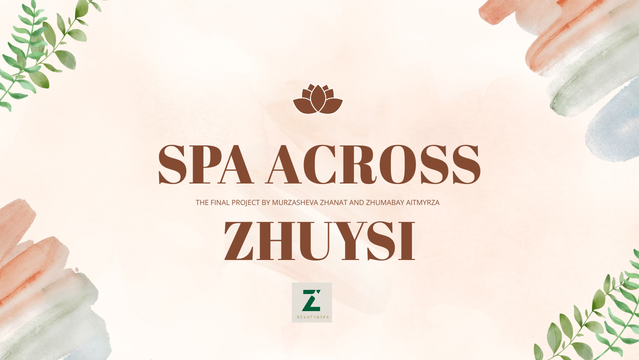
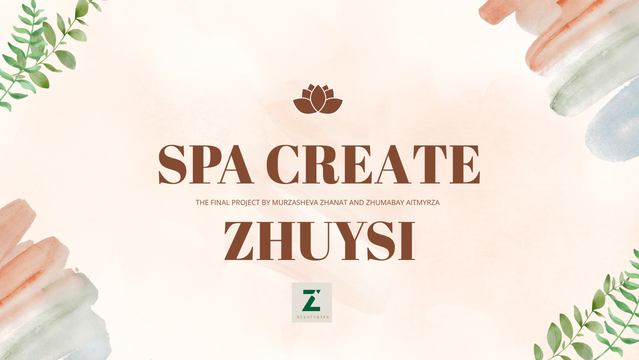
ACROSS: ACROSS -> CREATE
